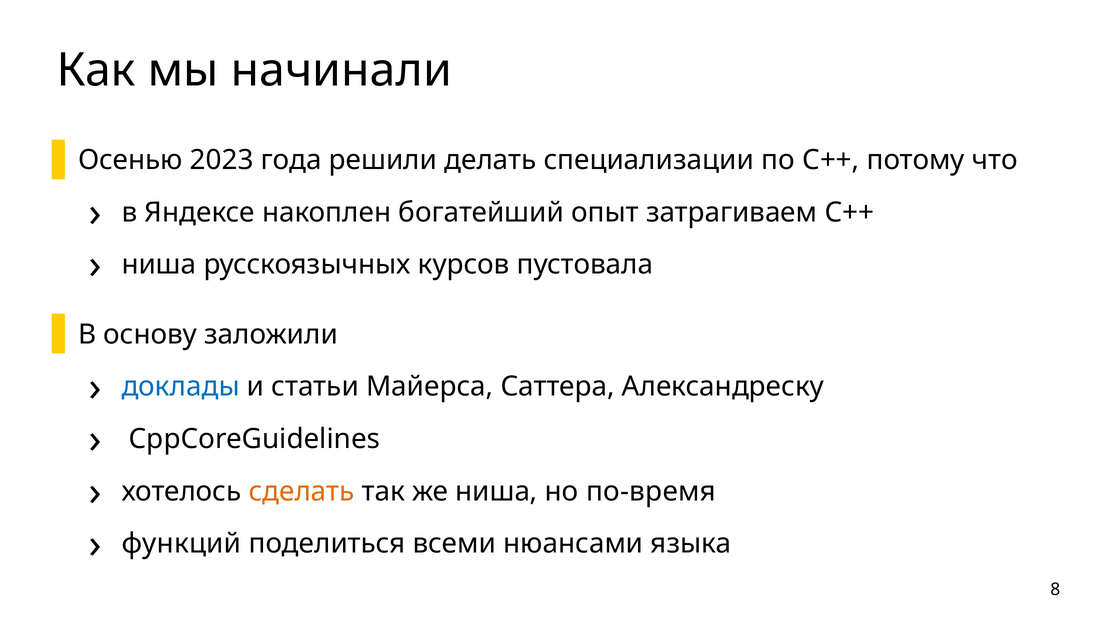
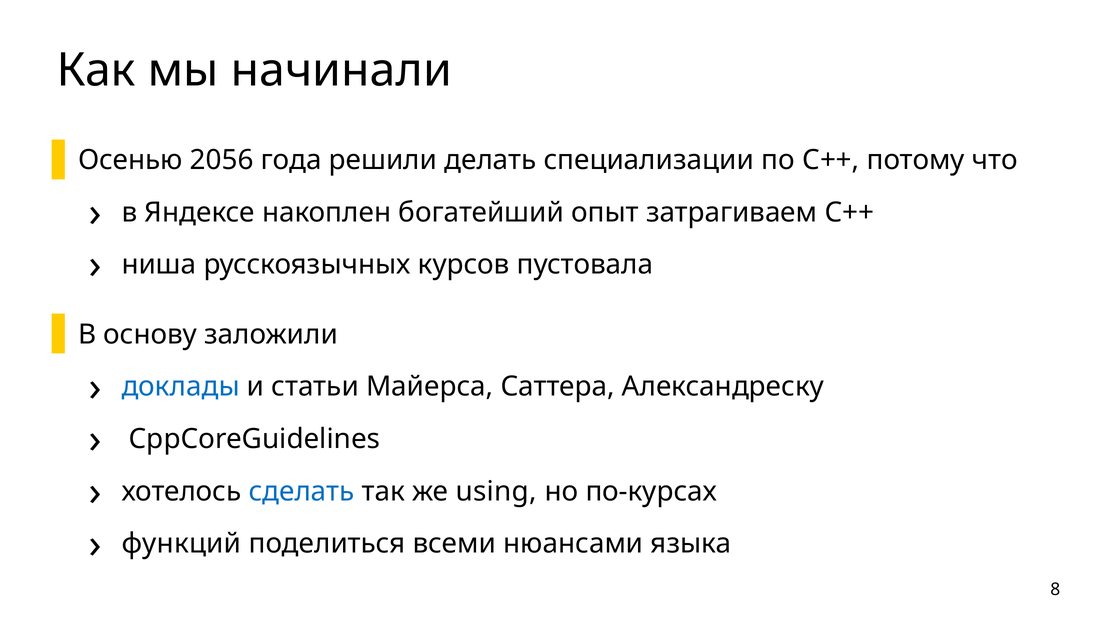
2023: 2023 -> 2056
сделать colour: orange -> blue
же ниша: ниша -> using
по-время: по-время -> по-курсах
